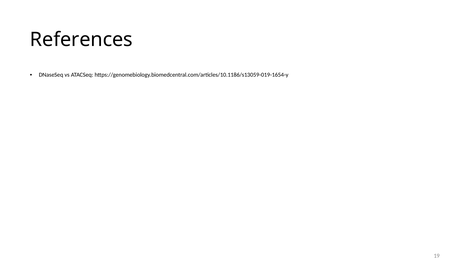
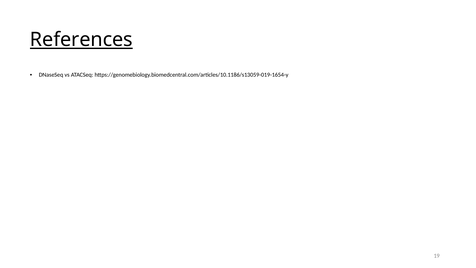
References underline: none -> present
